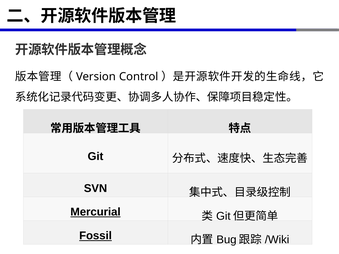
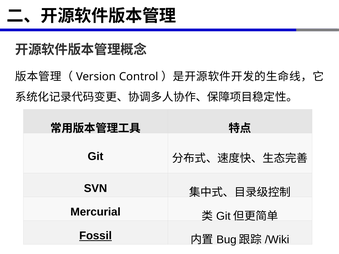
Mercurial underline: present -> none
